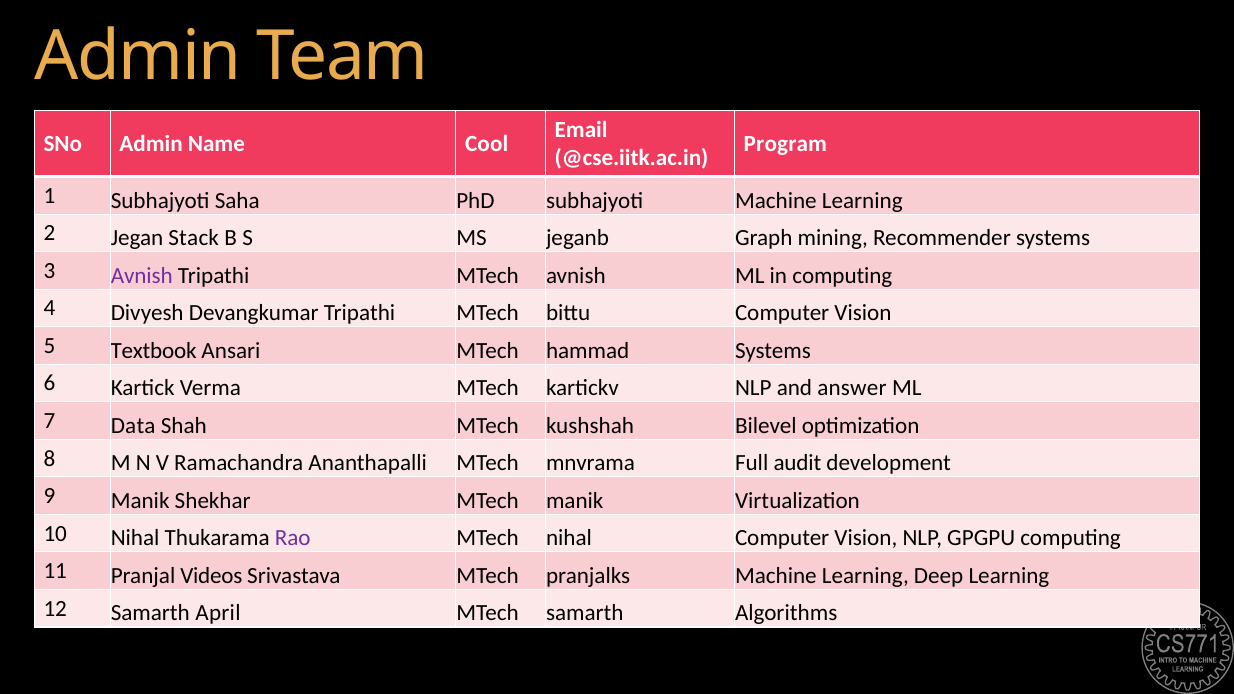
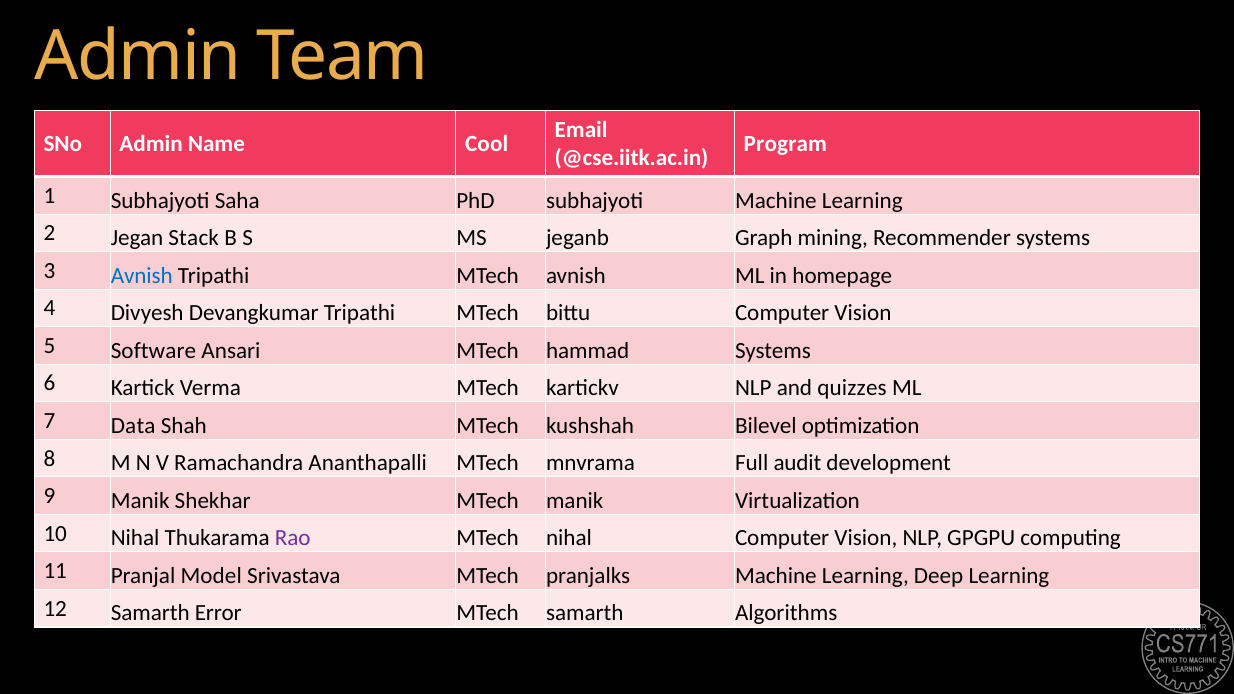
Avnish at (142, 275) colour: purple -> blue
in computing: computing -> homepage
Textbook: Textbook -> Software
answer: answer -> quizzes
Videos: Videos -> Model
April: April -> Error
